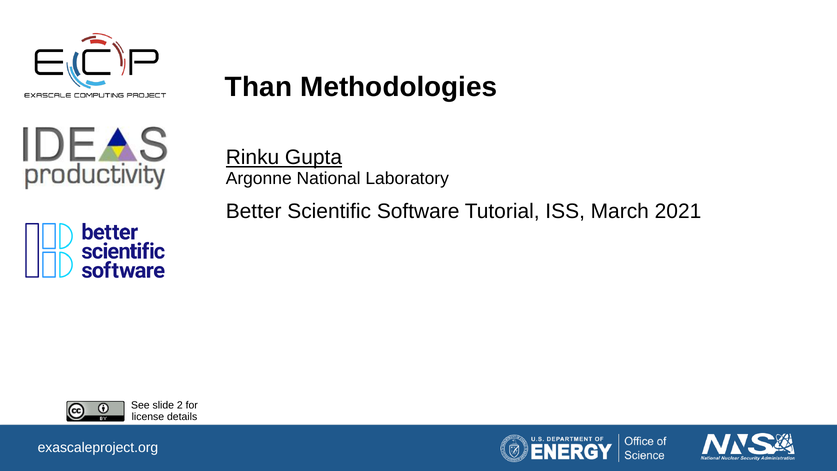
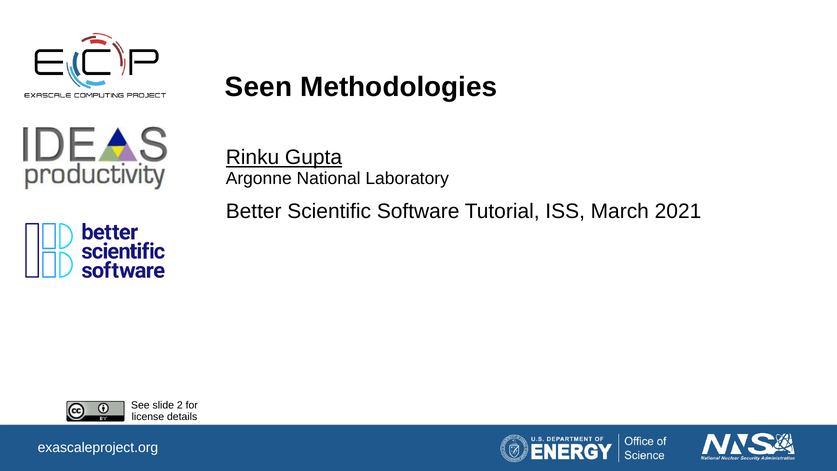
Than: Than -> Seen
